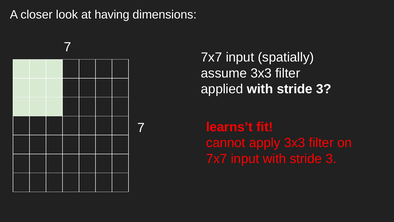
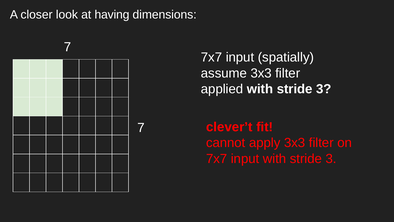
learns’t: learns’t -> clever’t
